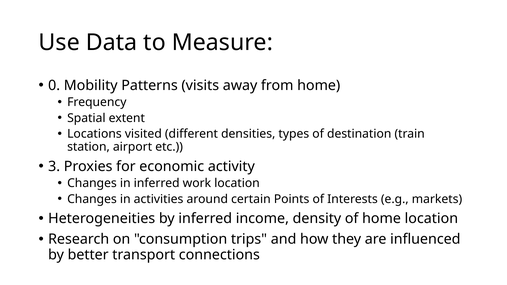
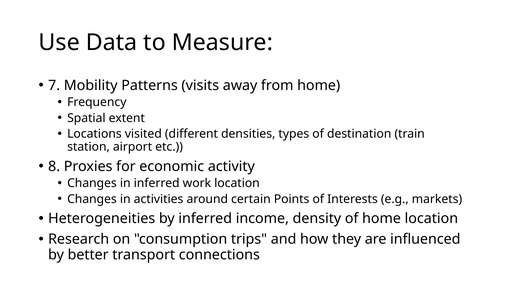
0: 0 -> 7
3: 3 -> 8
